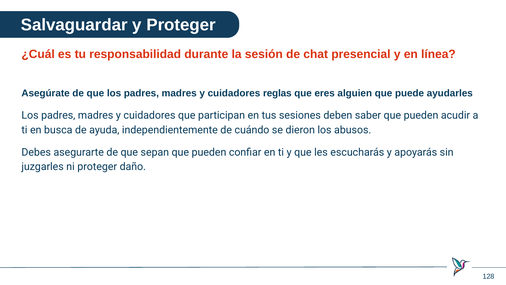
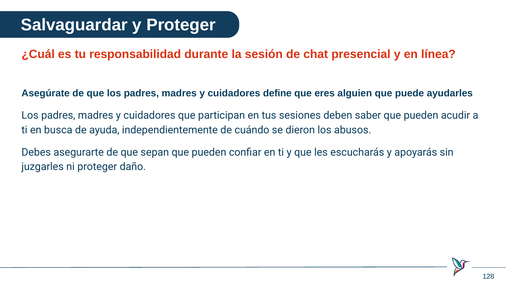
reglas: reglas -> define
